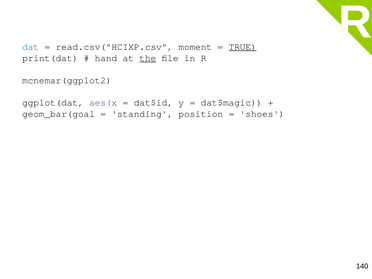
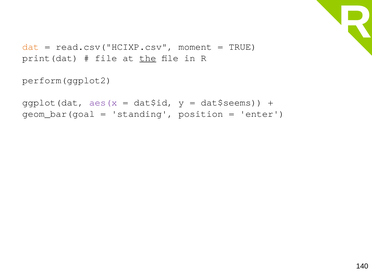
dat colour: blue -> orange
TRUE underline: present -> none
hand at (106, 58): hand -> file
mcnemar(ggplot2: mcnemar(ggplot2 -> perform(ggplot2
dat$magic: dat$magic -> dat$seems
shoes: shoes -> enter
